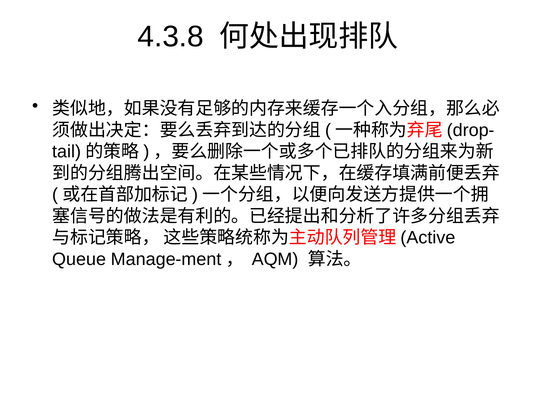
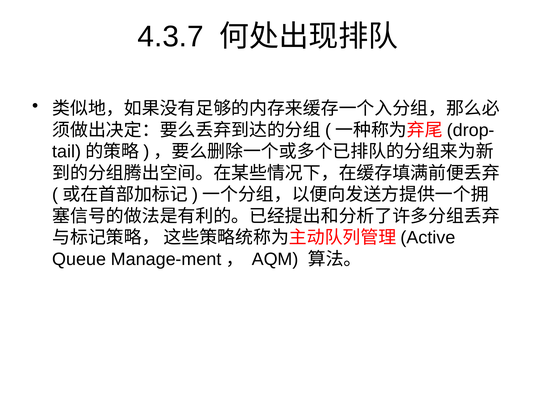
4.3.8: 4.3.8 -> 4.3.7
